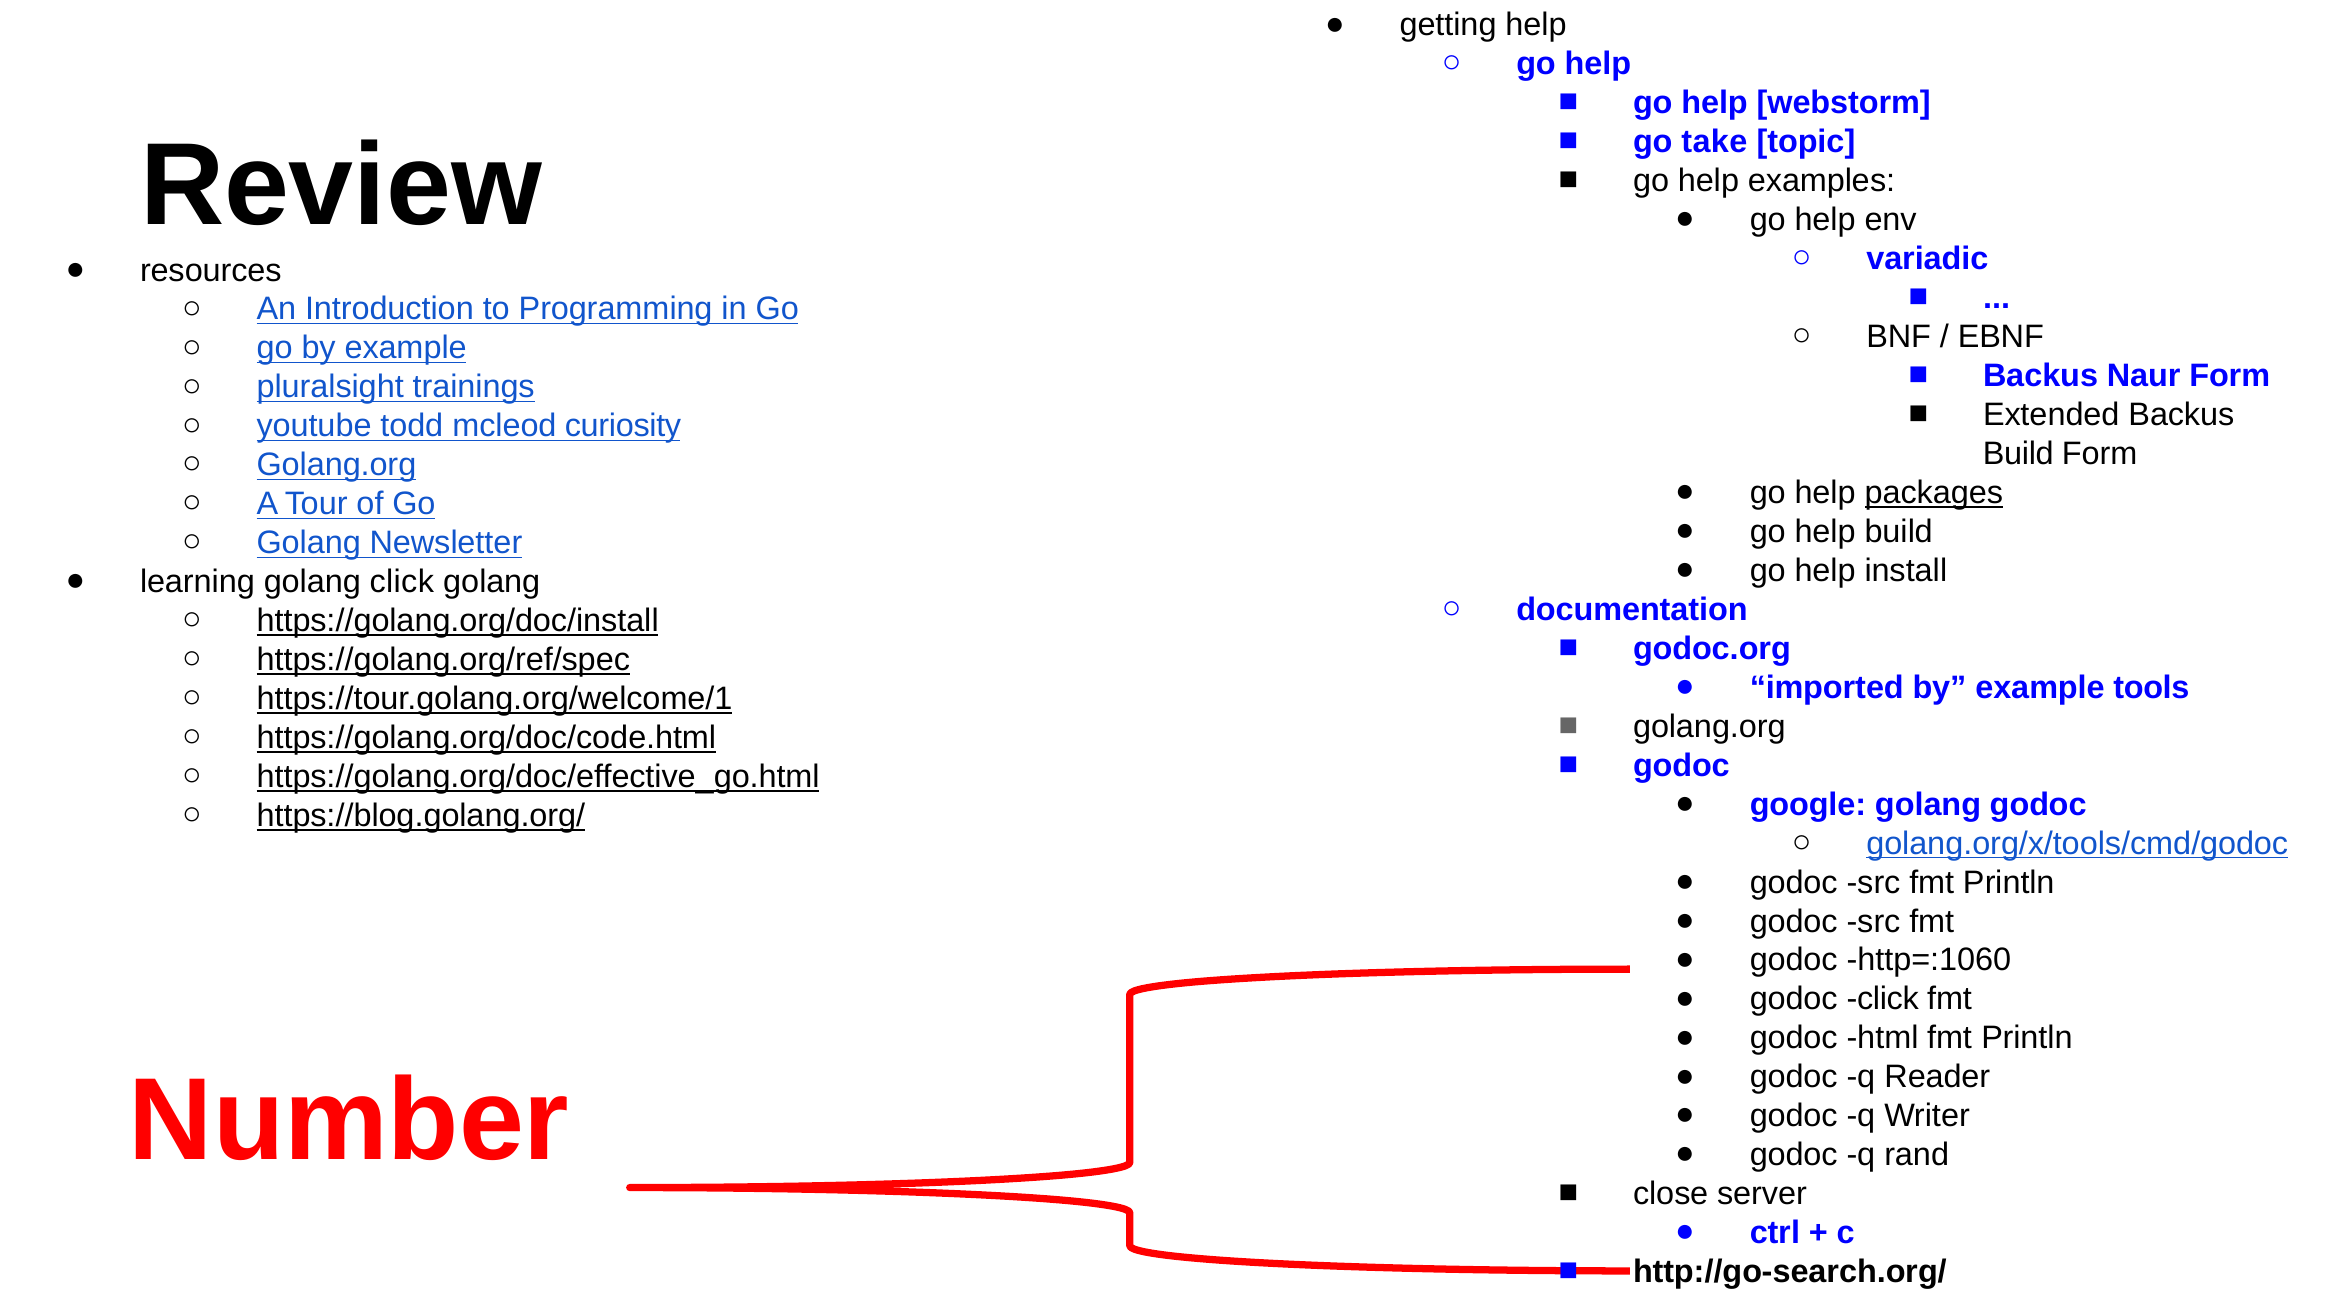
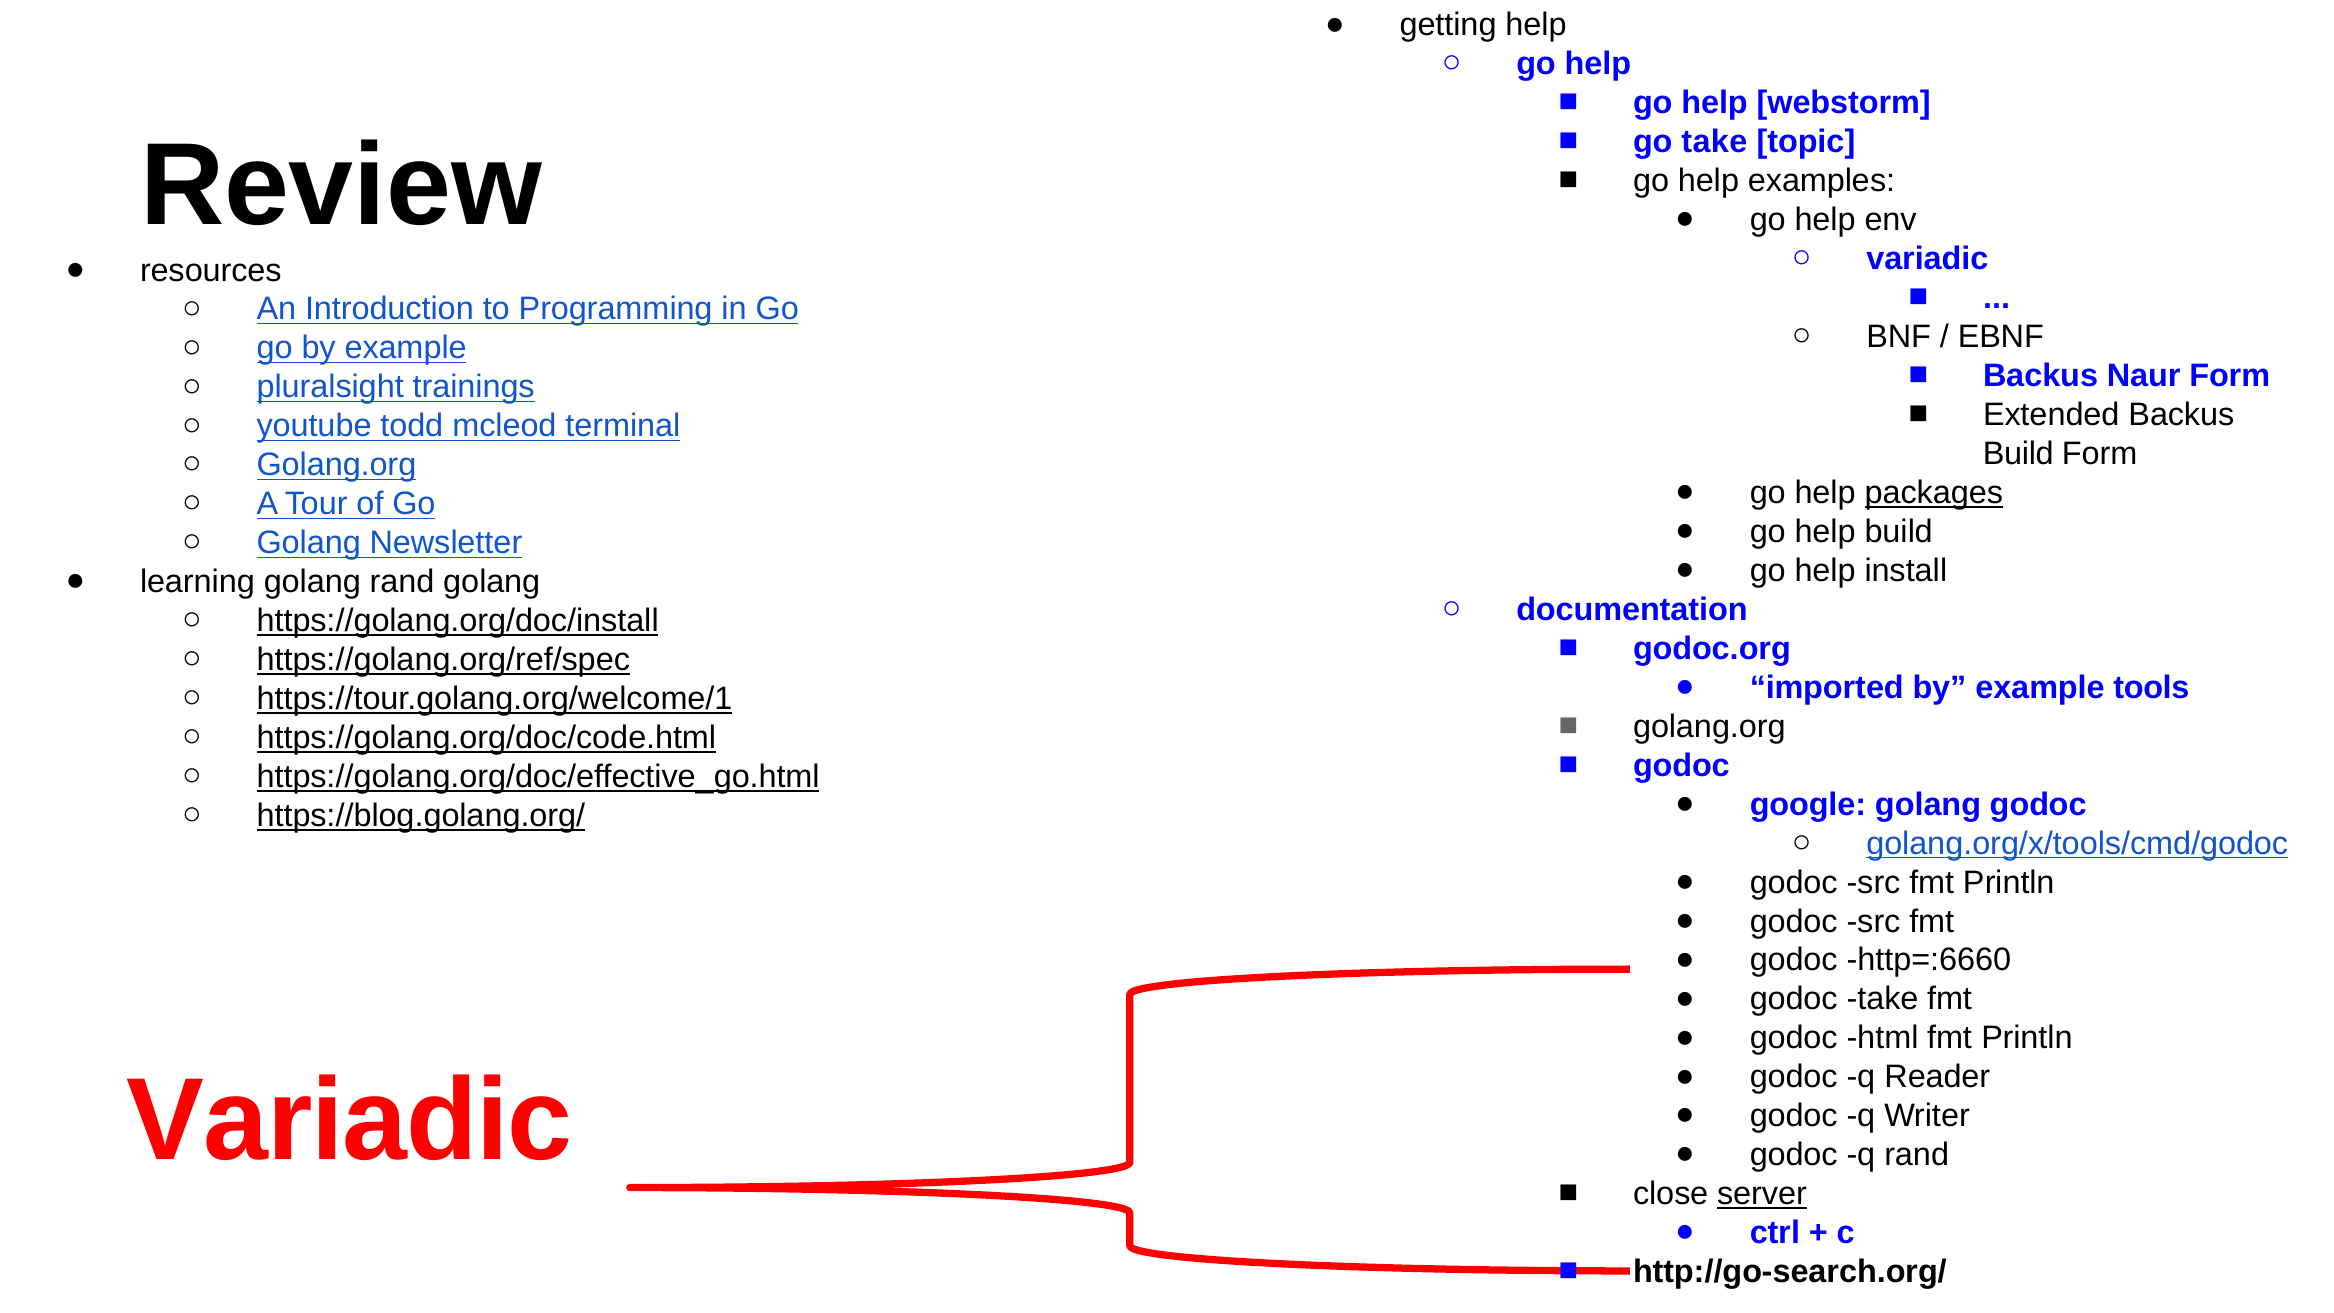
curiosity: curiosity -> terminal
golang click: click -> rand
http=:1060: http=:1060 -> http=:6660
godoc click: click -> take
Number at (349, 1121): Number -> Variadic
server underline: none -> present
